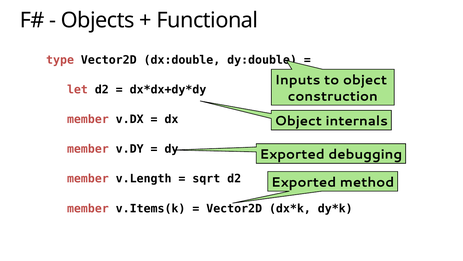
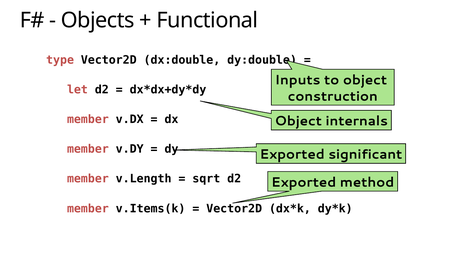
debugging: debugging -> significant
